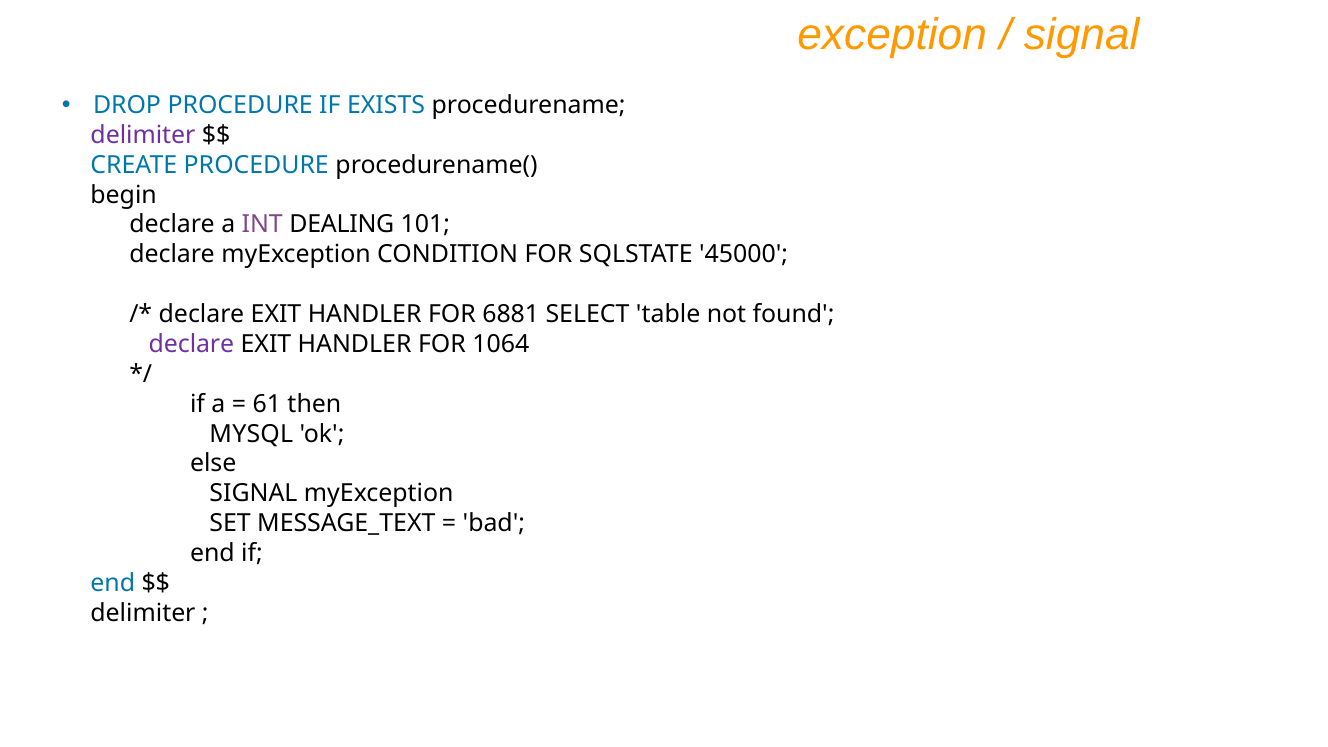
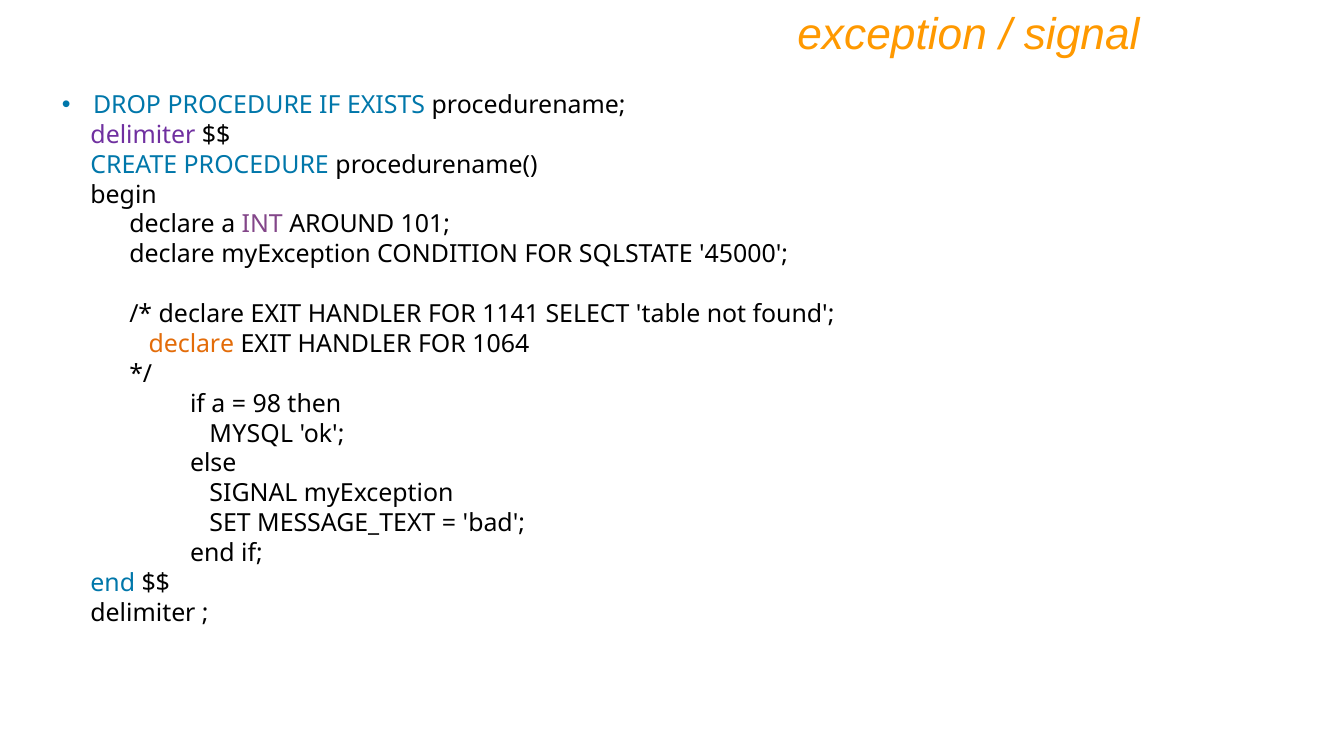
DEALING: DEALING -> AROUND
6881: 6881 -> 1141
declare at (191, 344) colour: purple -> orange
61: 61 -> 98
